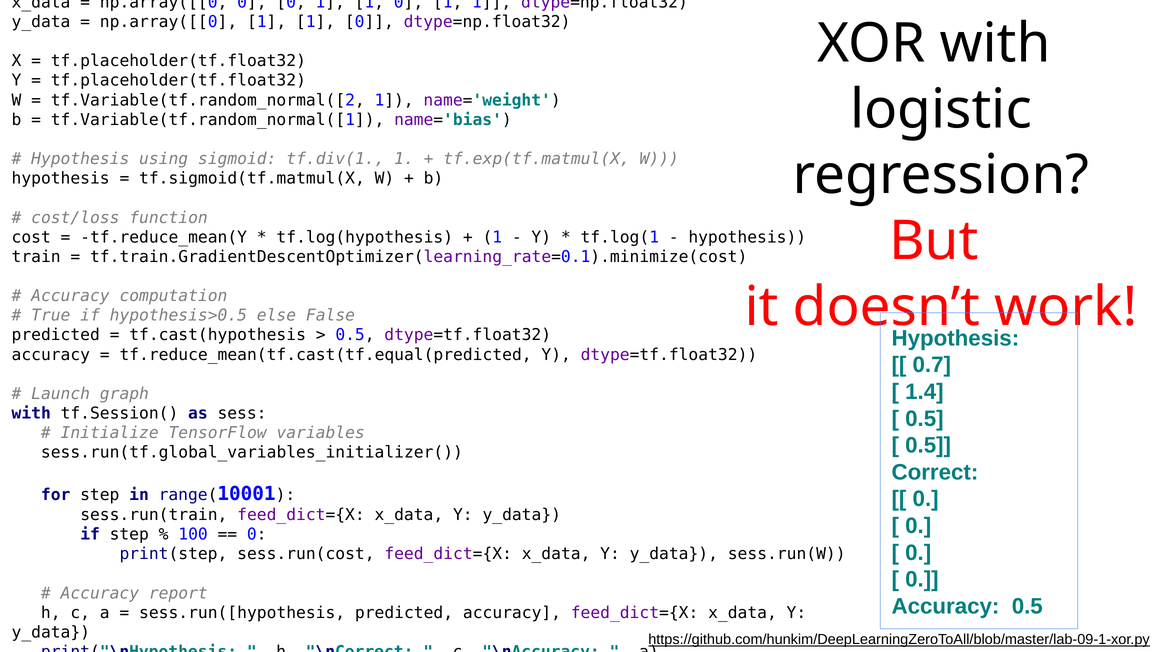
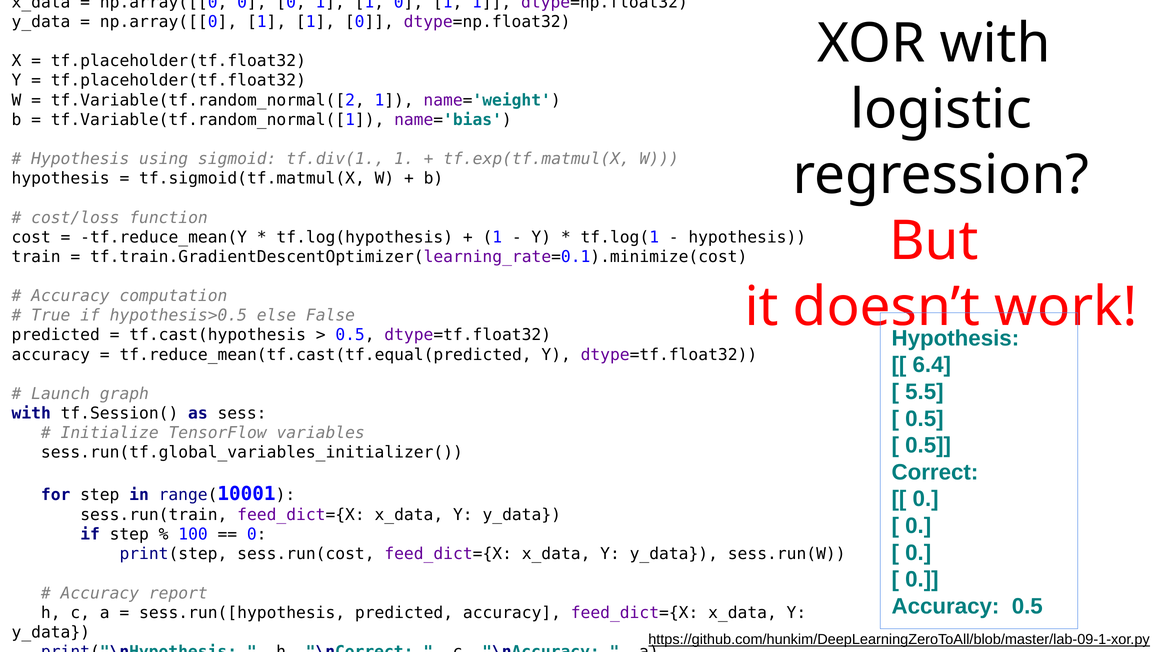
0.7: 0.7 -> 6.4
1.4: 1.4 -> 5.5
